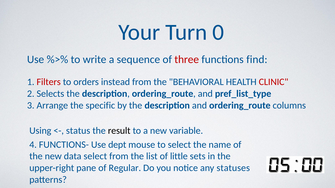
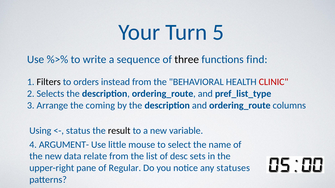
0: 0 -> 5
three colour: red -> black
Filters colour: red -> black
specific: specific -> coming
FUNCTIONS-: FUNCTIONS- -> ARGUMENT-
dept: dept -> little
data select: select -> relate
little: little -> desc
